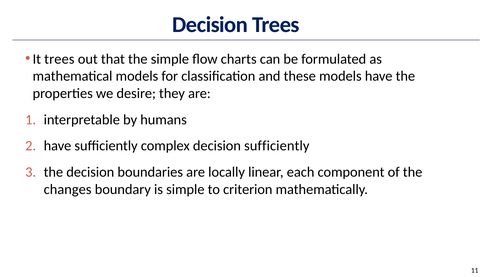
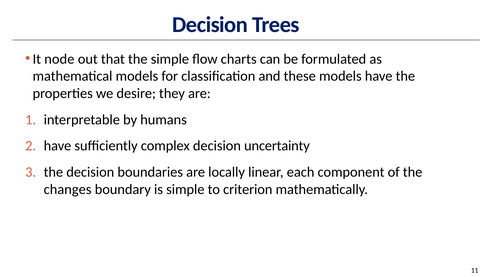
It trees: trees -> node
decision sufficiently: sufficiently -> uncertainty
